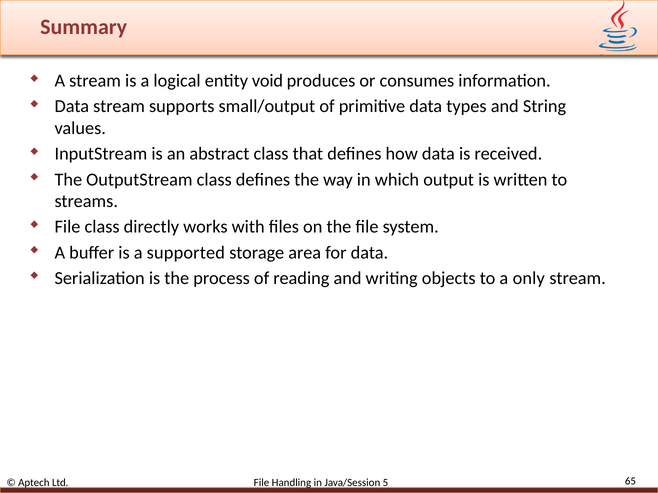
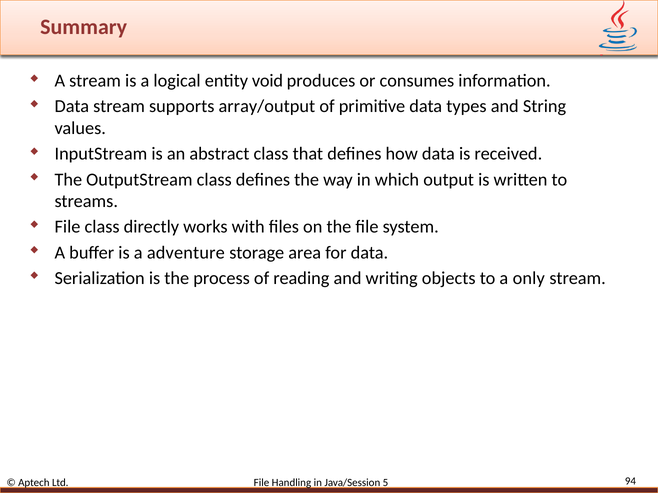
small/output: small/output -> array/output
supported: supported -> adventure
65: 65 -> 94
